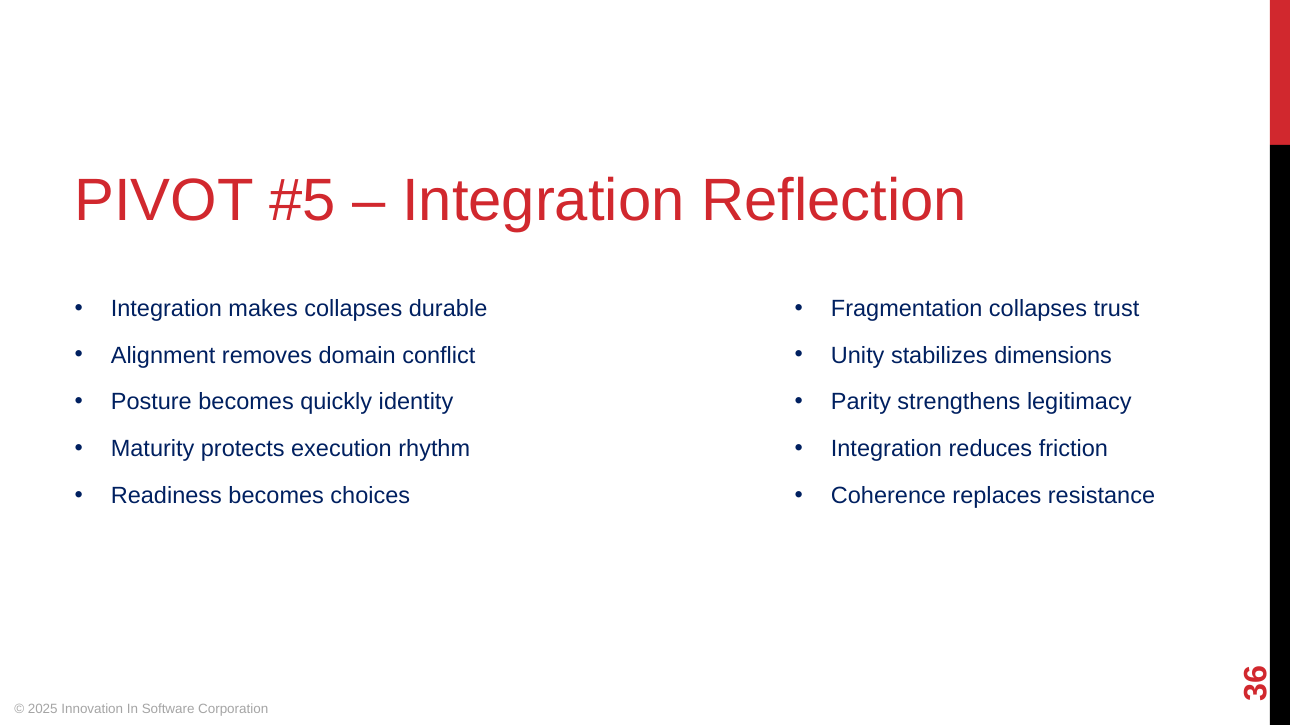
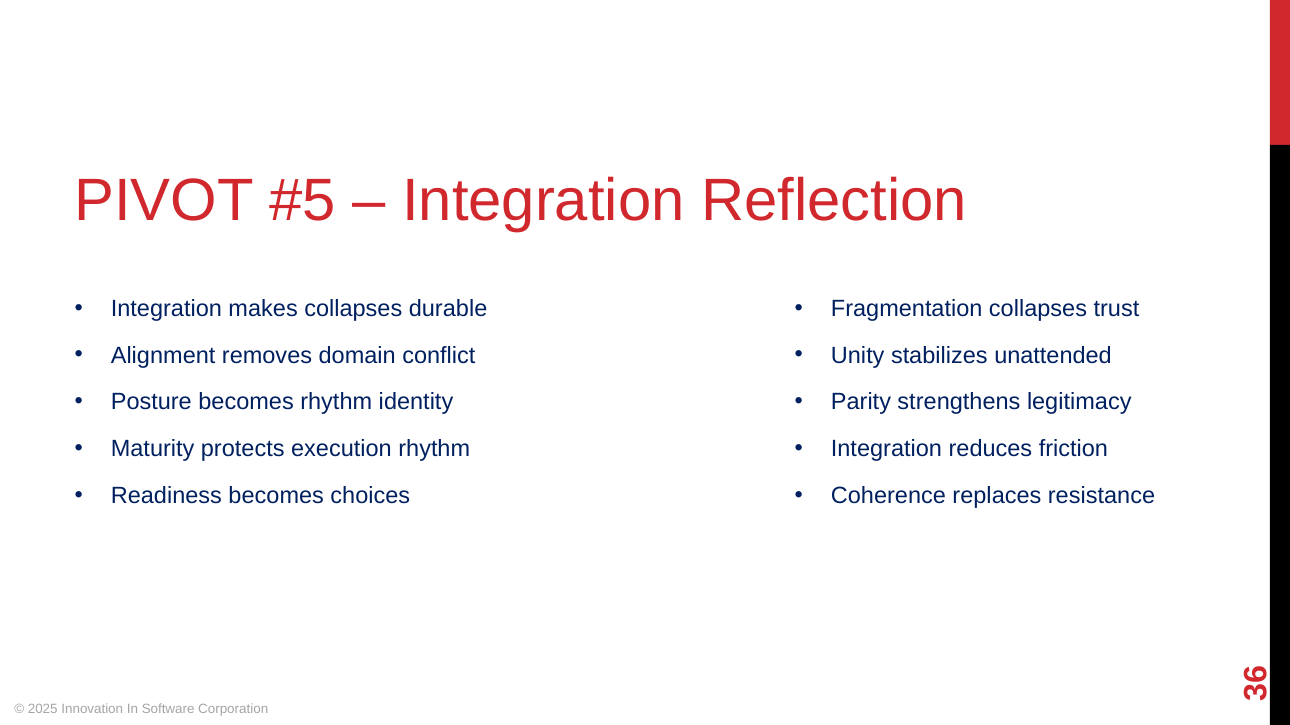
dimensions: dimensions -> unattended
becomes quickly: quickly -> rhythm
